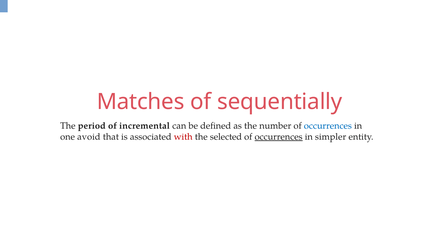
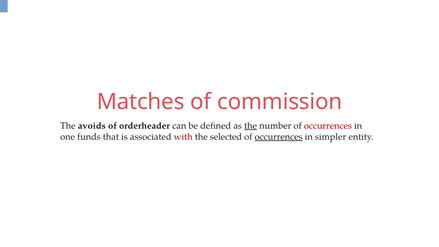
sequentially: sequentially -> commission
period: period -> avoids
incremental: incremental -> orderheader
the at (251, 126) underline: none -> present
occurrences at (328, 126) colour: blue -> red
avoid: avoid -> funds
